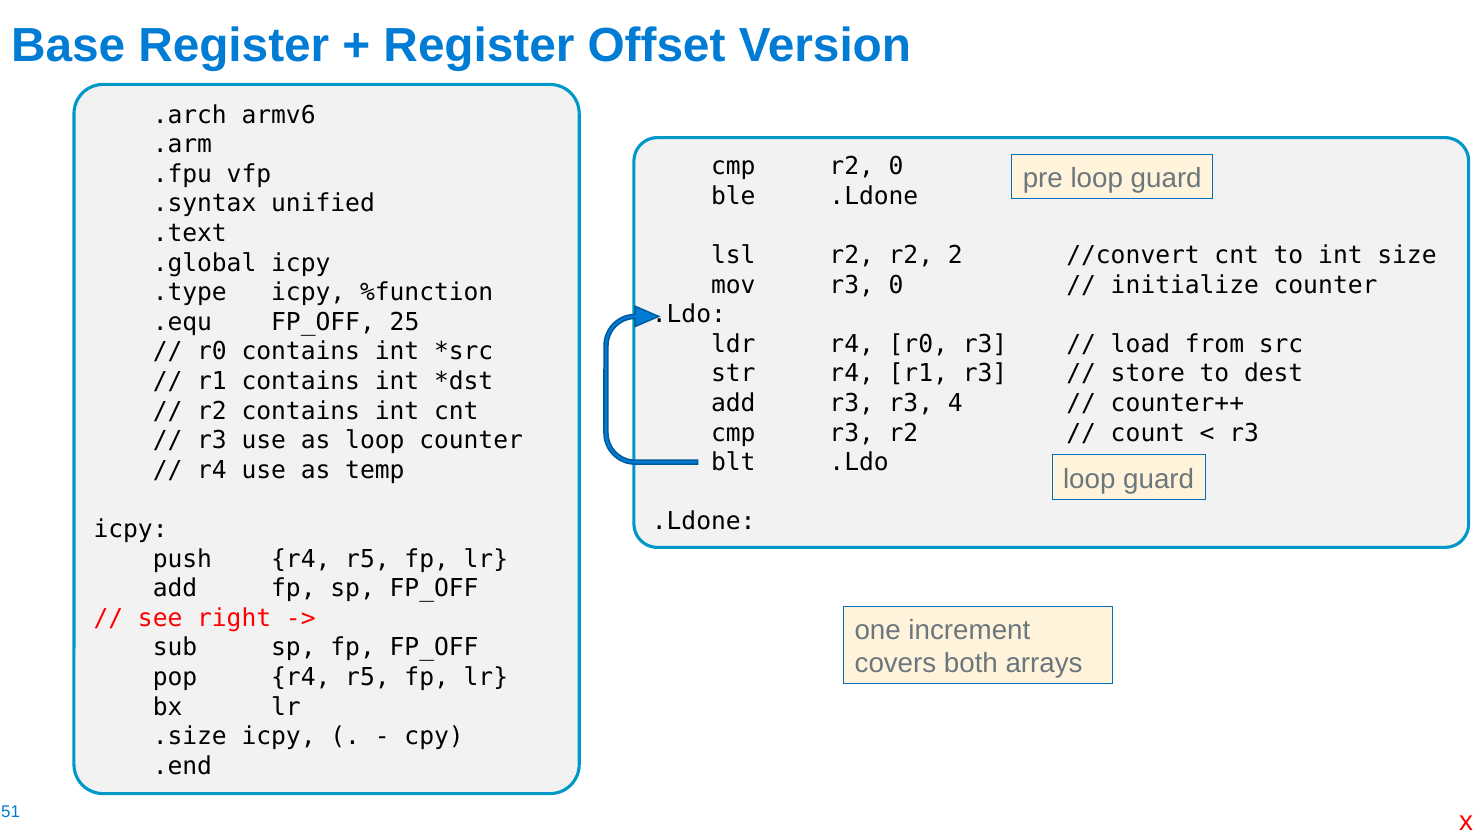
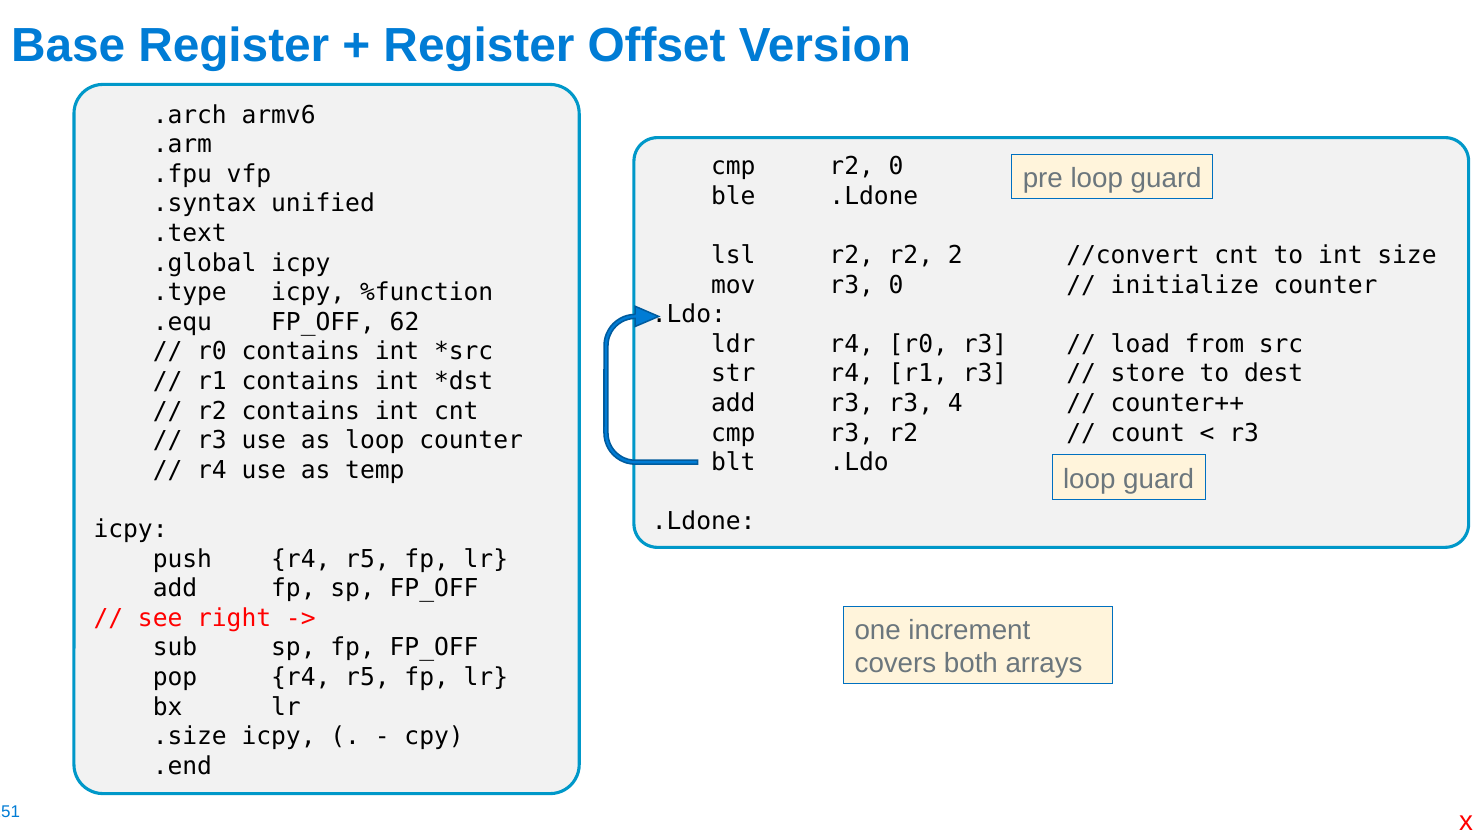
25: 25 -> 62
